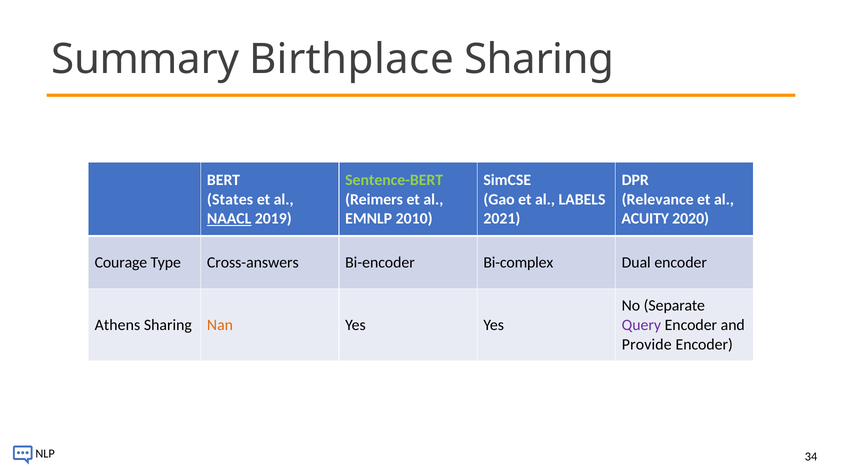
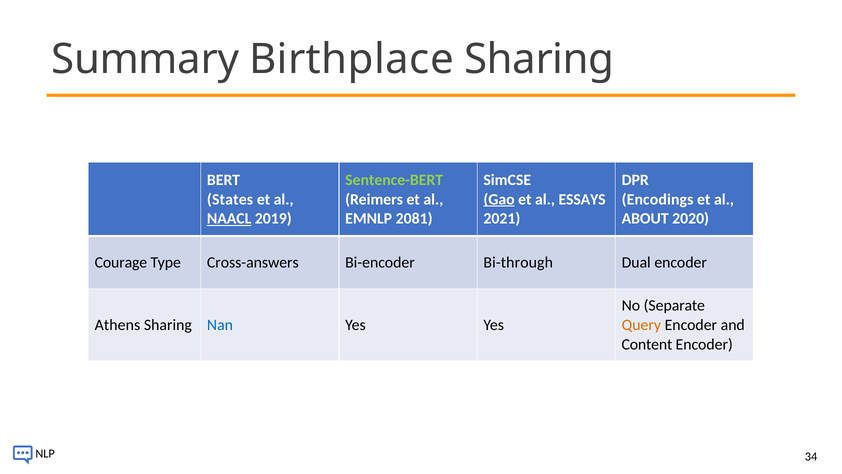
Gao underline: none -> present
LABELS: LABELS -> ESSAYS
Relevance: Relevance -> Encodings
2010: 2010 -> 2081
ACUITY: ACUITY -> ABOUT
Bi-complex: Bi-complex -> Bi-through
Nan colour: orange -> blue
Query colour: purple -> orange
Provide: Provide -> Content
